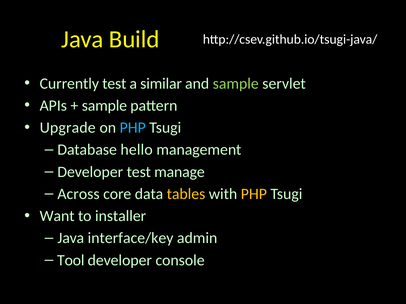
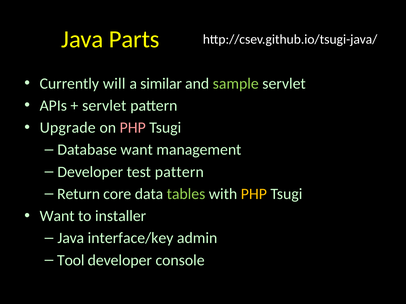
Build: Build -> Parts
Currently test: test -> will
sample at (104, 106): sample -> servlet
PHP at (133, 128) colour: light blue -> pink
Database hello: hello -> want
test manage: manage -> pattern
Across: Across -> Return
tables colour: yellow -> light green
